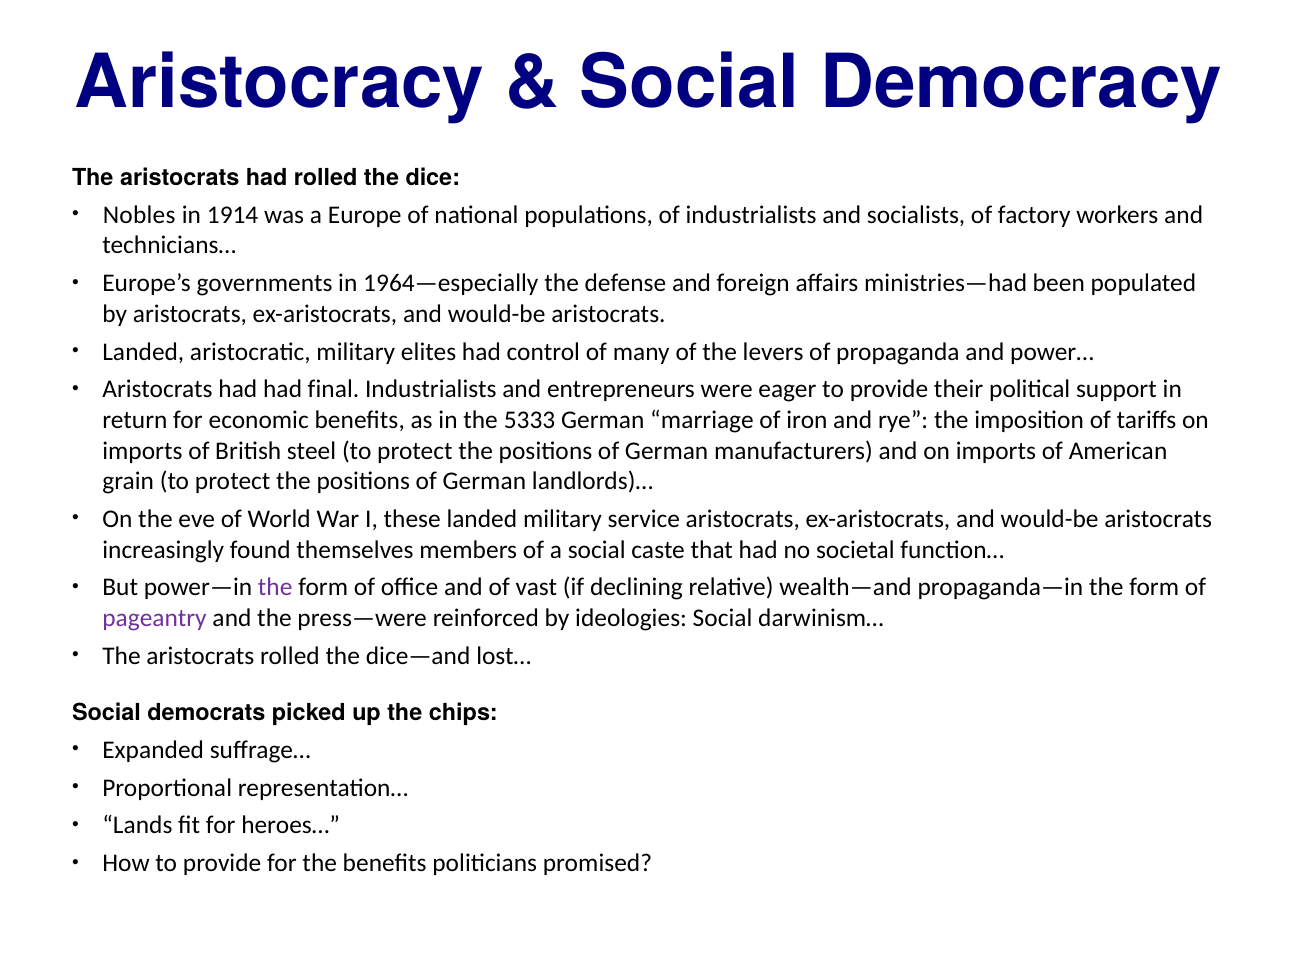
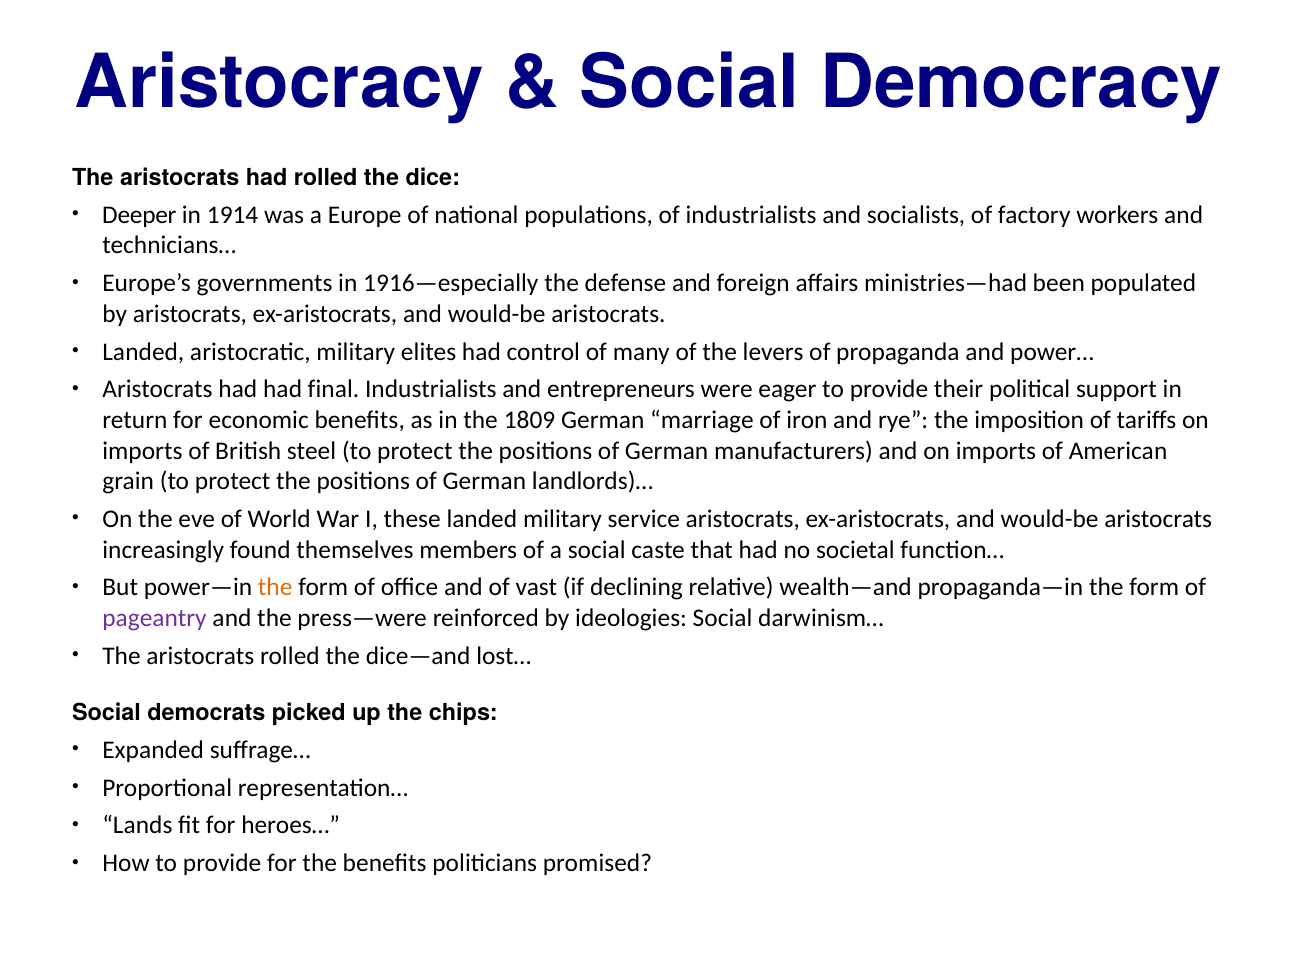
Nobles: Nobles -> Deeper
1964—especially: 1964—especially -> 1916—especially
5333: 5333 -> 1809
the at (275, 587) colour: purple -> orange
